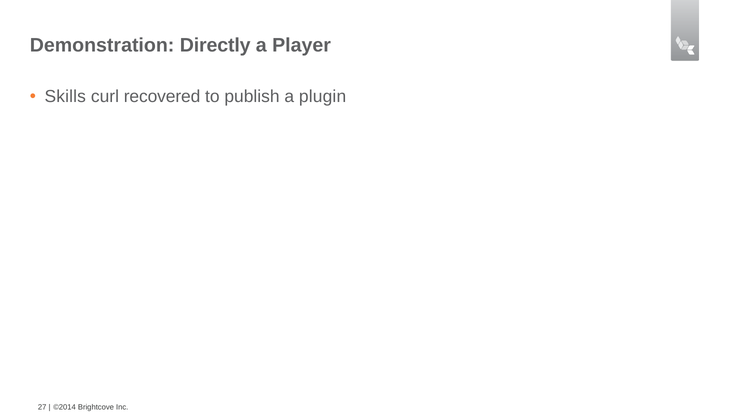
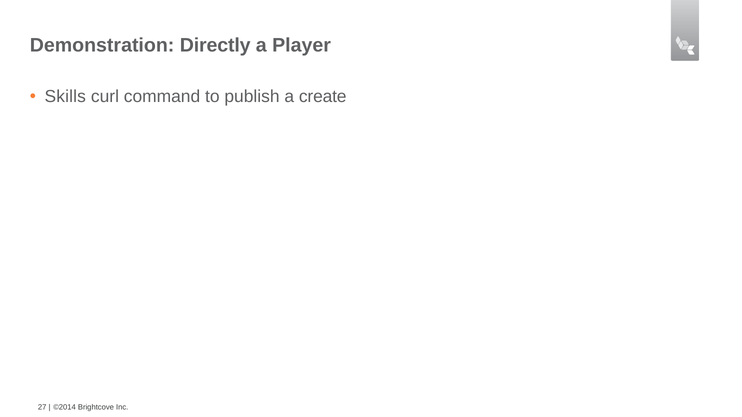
recovered: recovered -> command
plugin: plugin -> create
